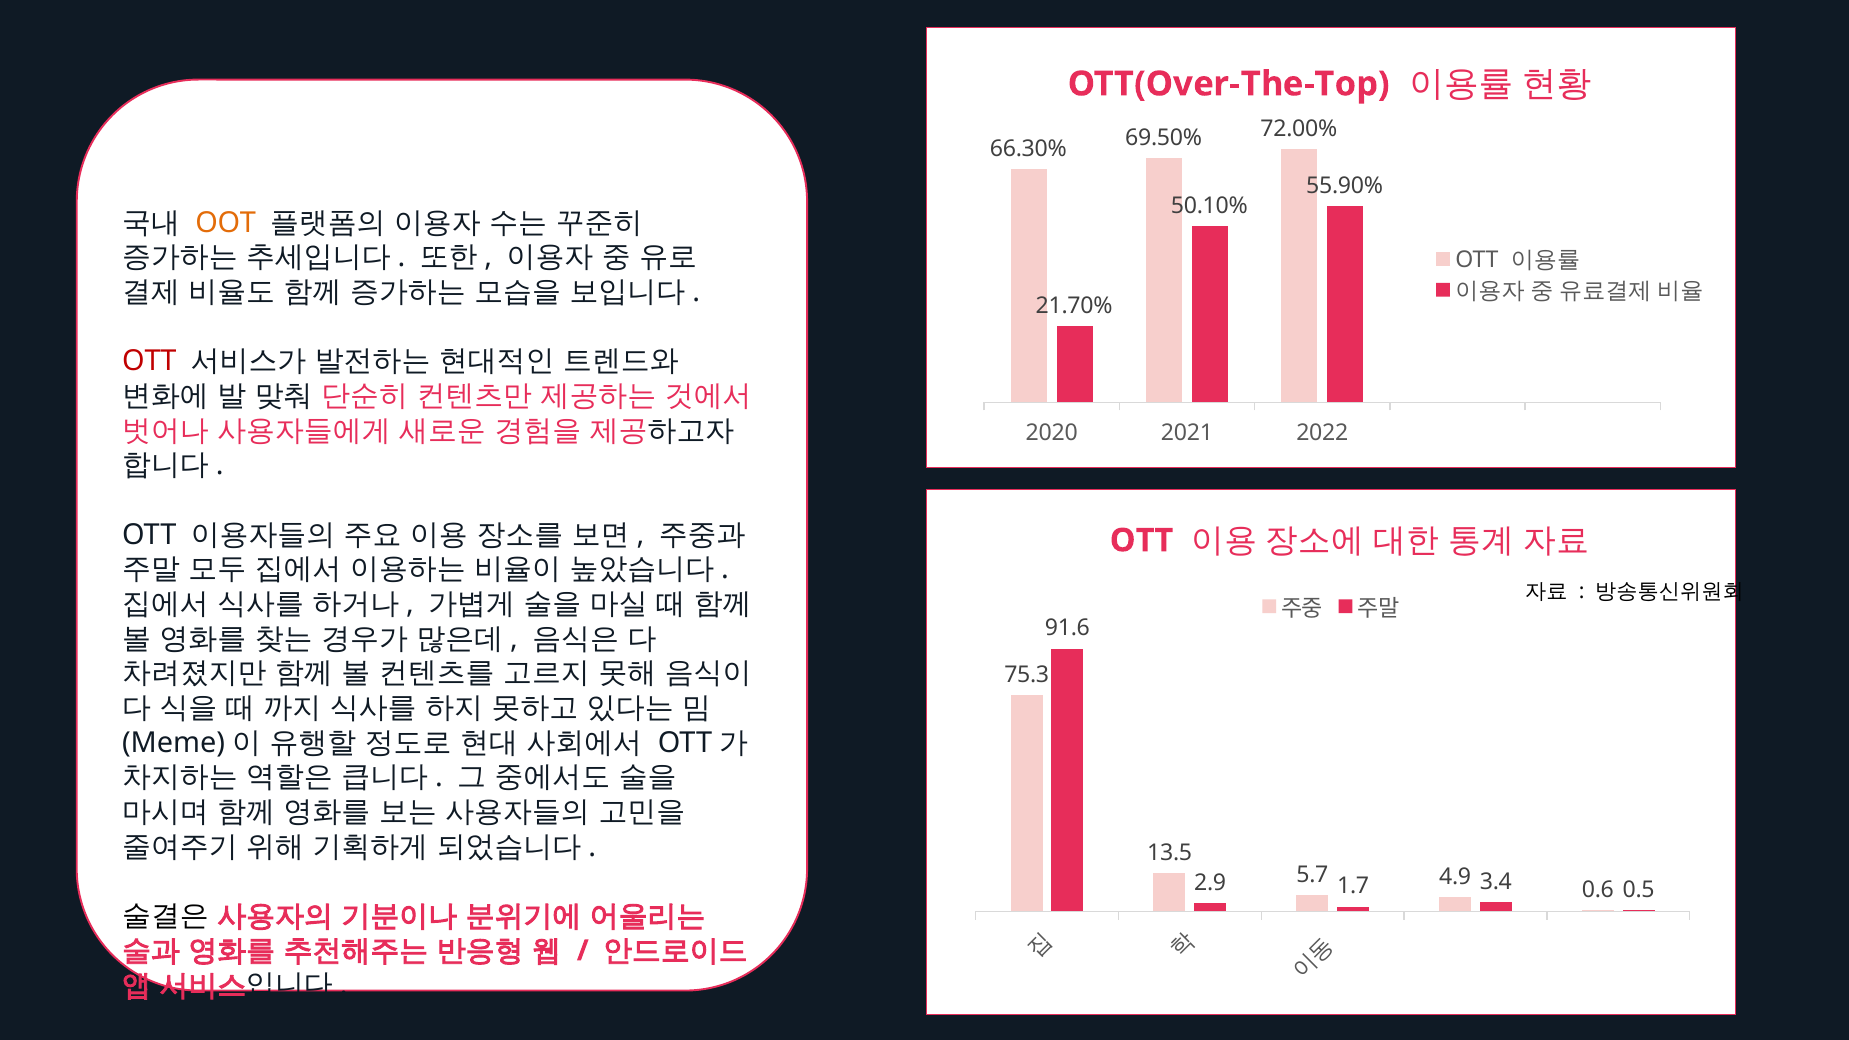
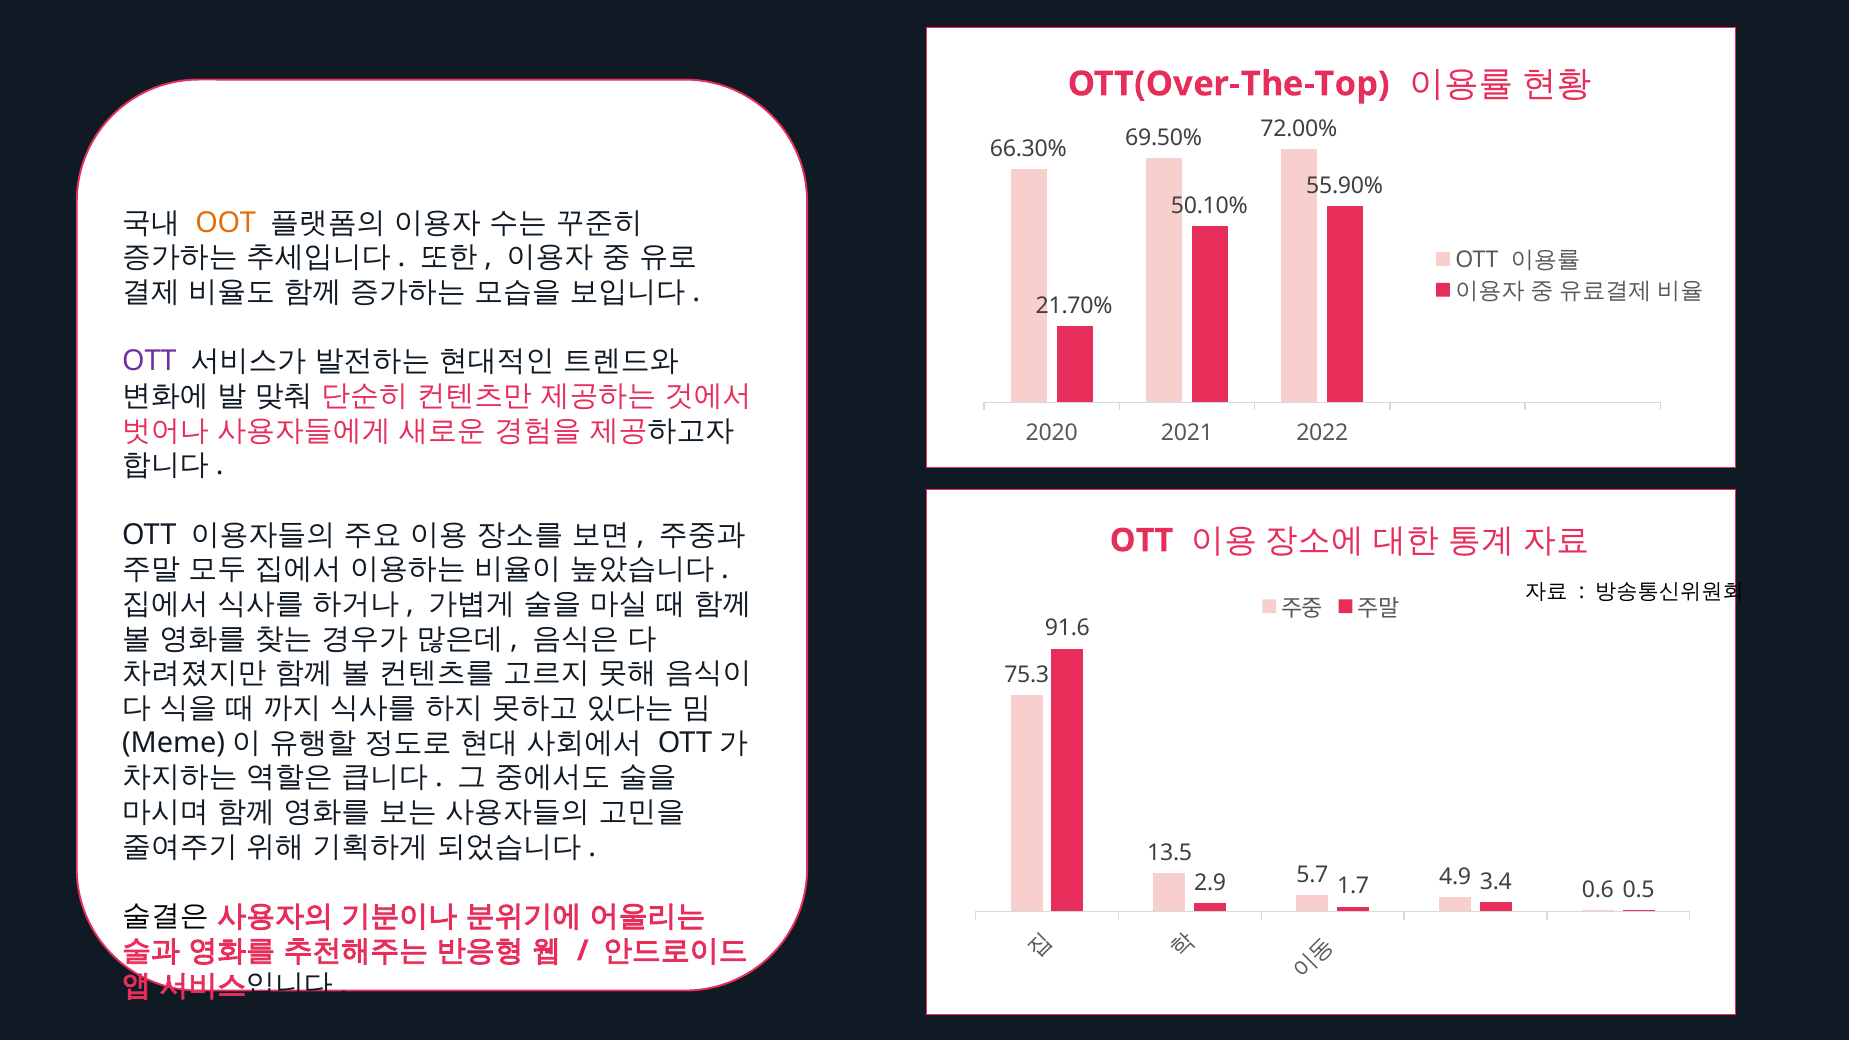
OTT at (149, 361) colour: red -> purple
